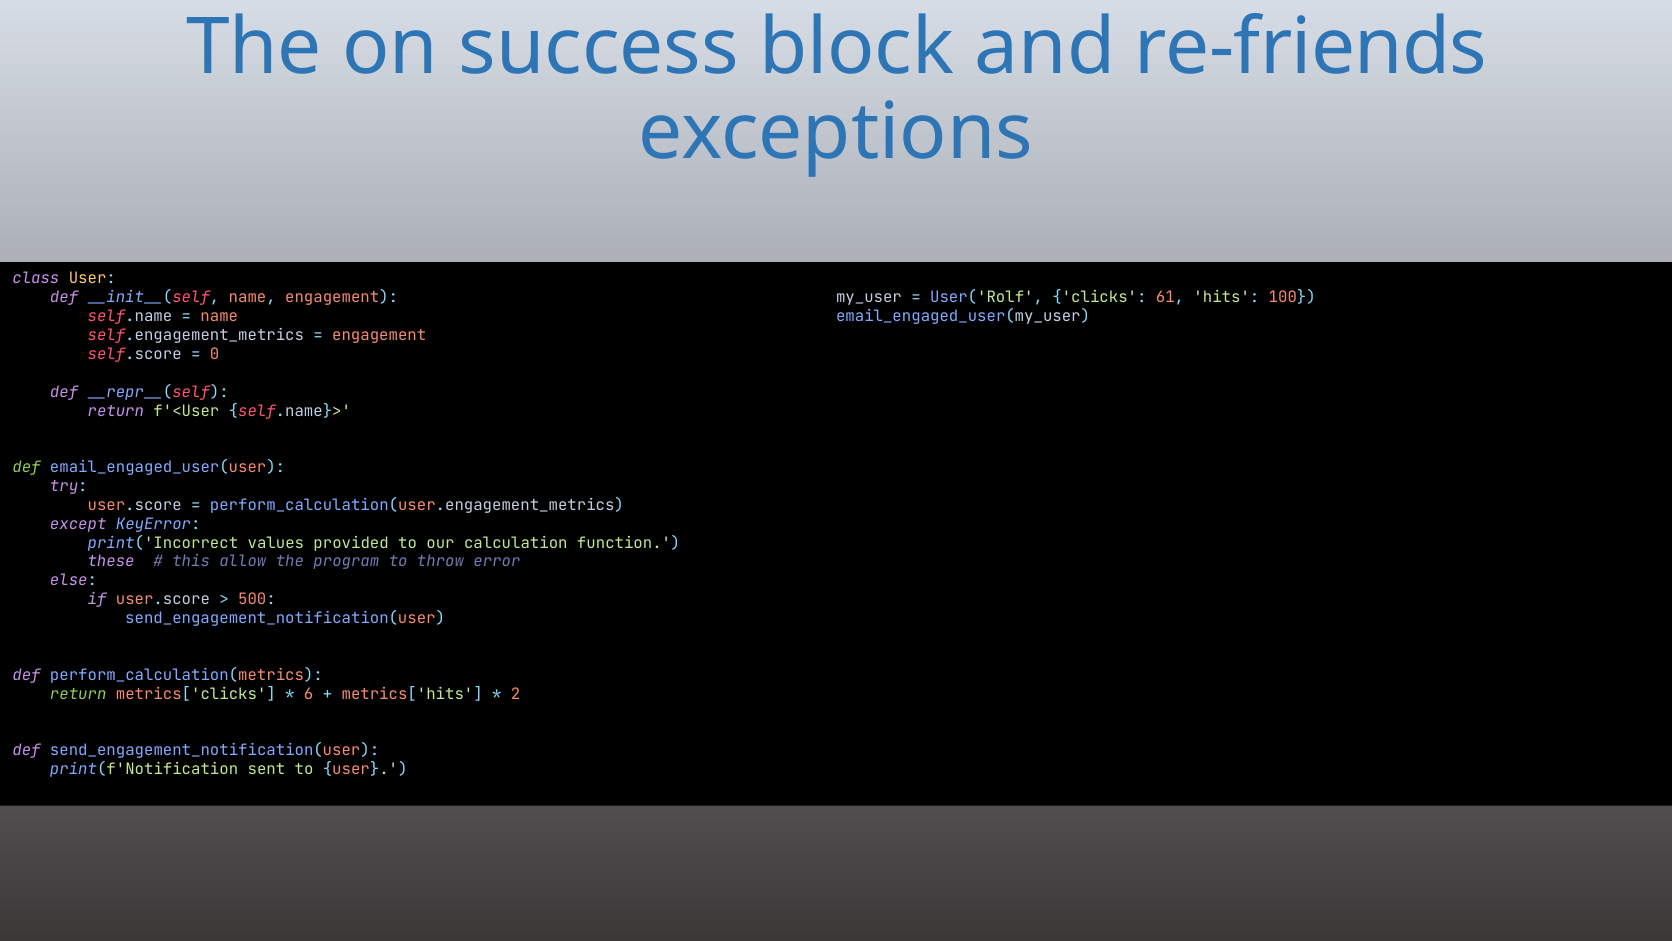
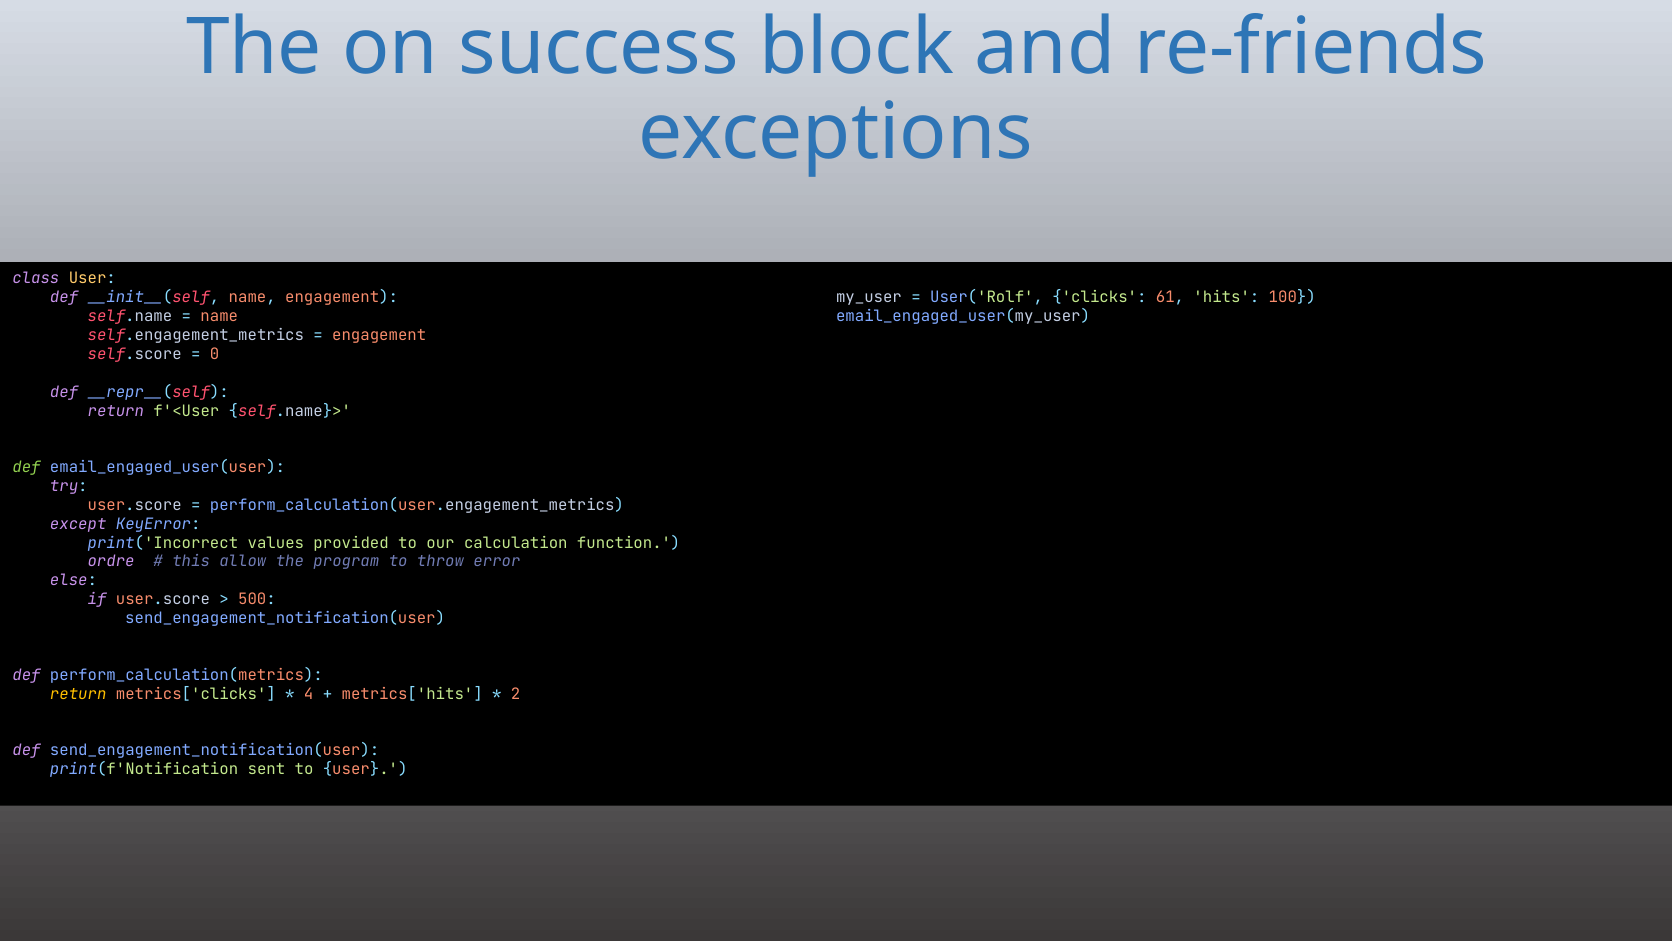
these: these -> ordre
return at (78, 693) colour: light green -> yellow
6: 6 -> 4
